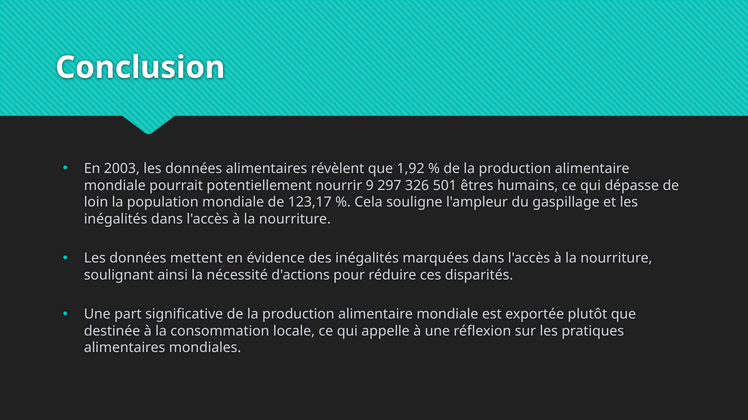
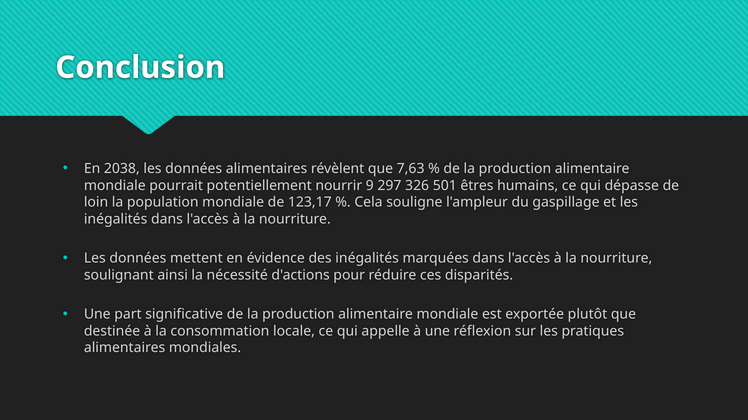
2003: 2003 -> 2038
1,92: 1,92 -> 7,63
